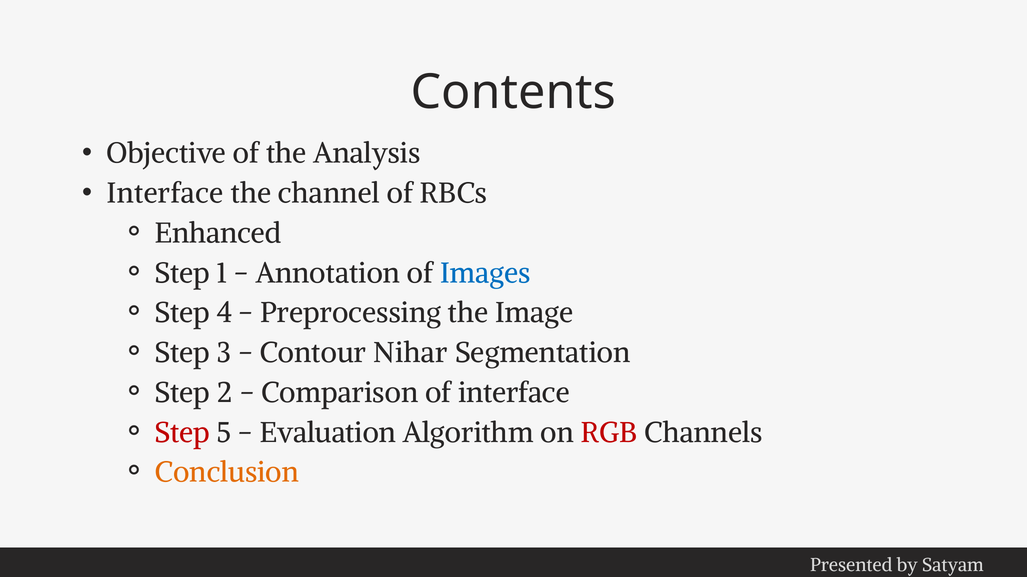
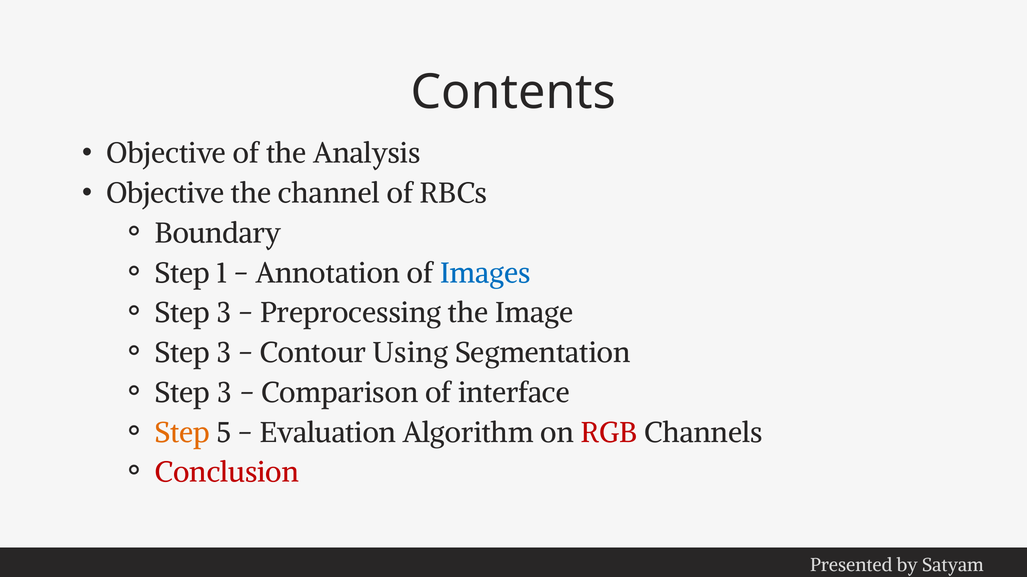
Interface at (165, 194): Interface -> Objective
Enhanced: Enhanced -> Boundary
4 at (224, 313): 4 -> 3
Nihar: Nihar -> Using
2 at (225, 393): 2 -> 3
Step at (182, 433) colour: red -> orange
Conclusion colour: orange -> red
